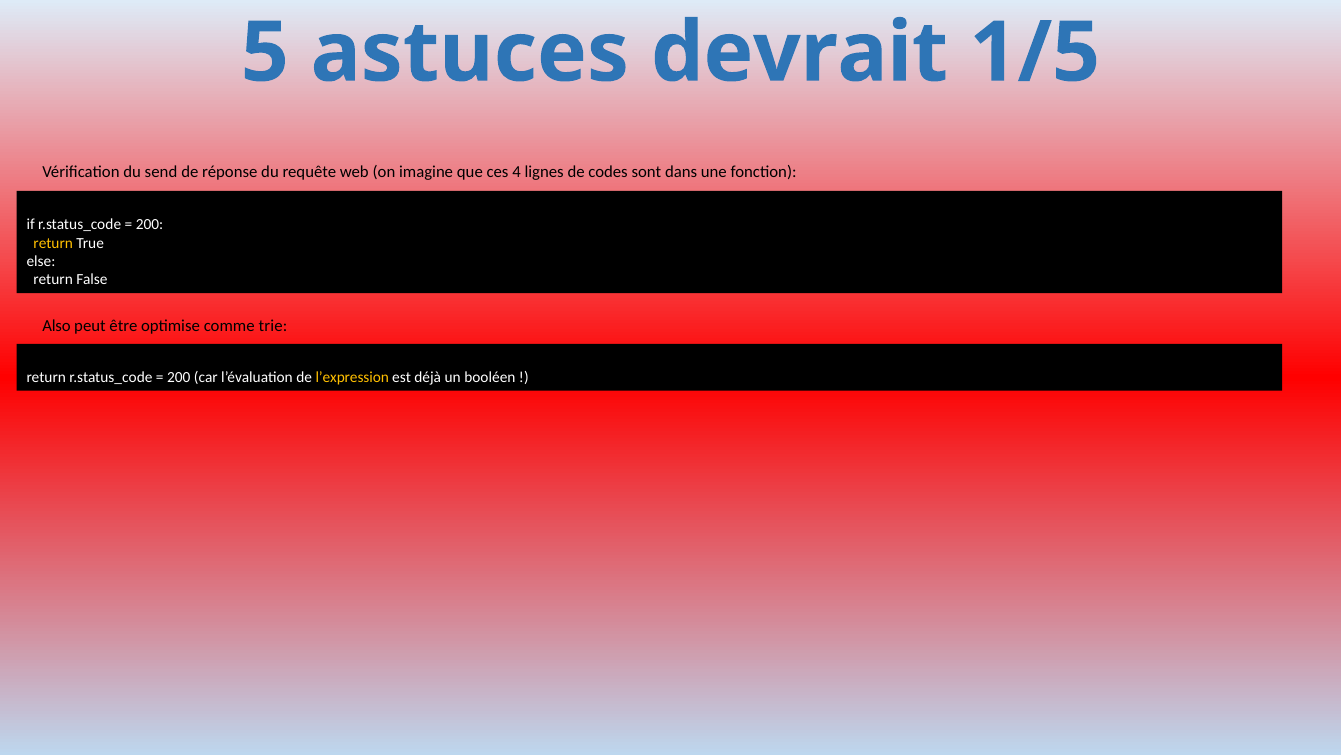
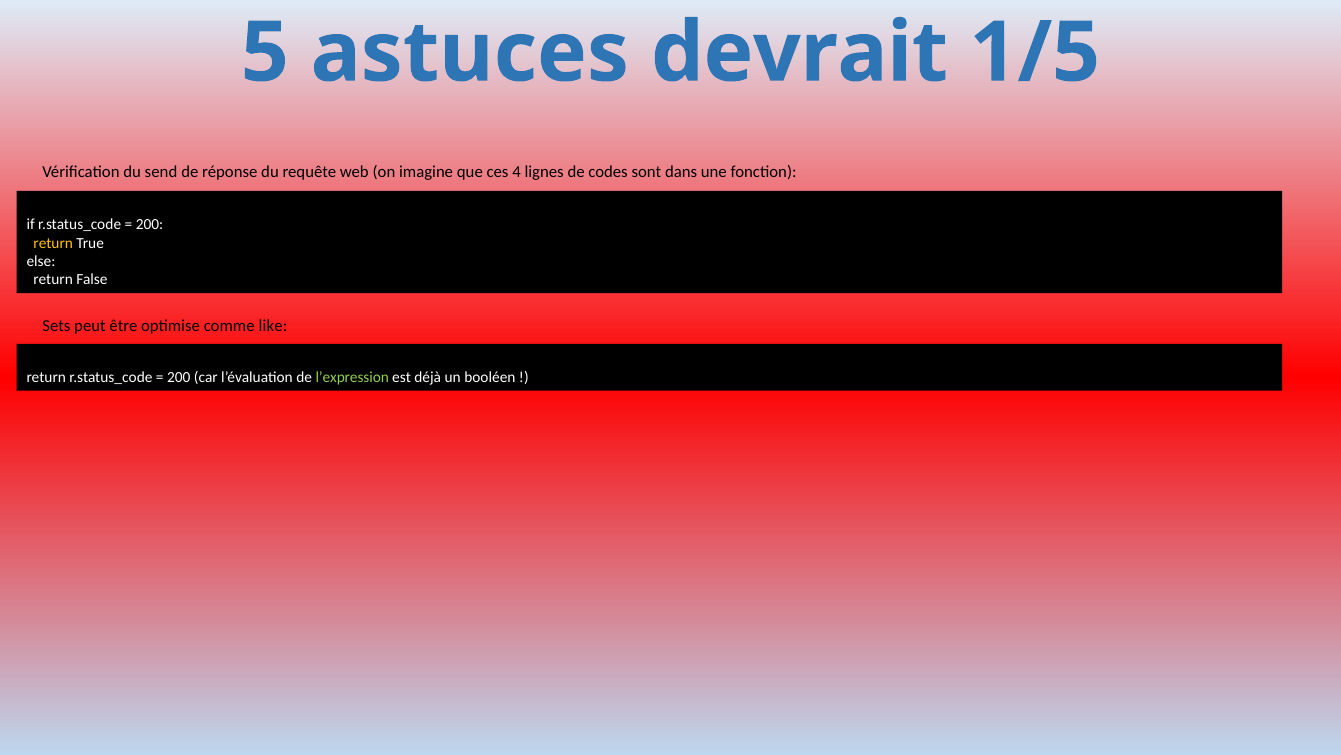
Also: Also -> Sets
trie: trie -> like
l’expression colour: yellow -> light green
